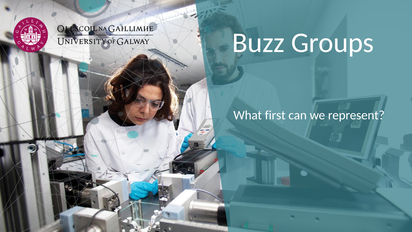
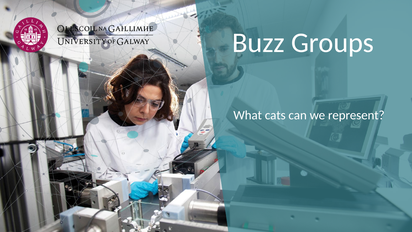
first: first -> cats
